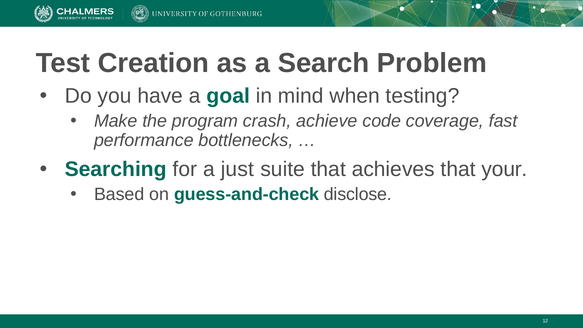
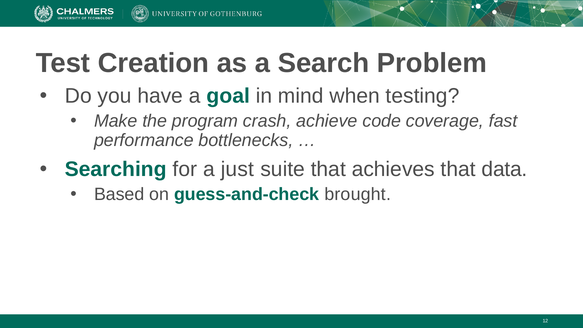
your: your -> data
disclose: disclose -> brought
